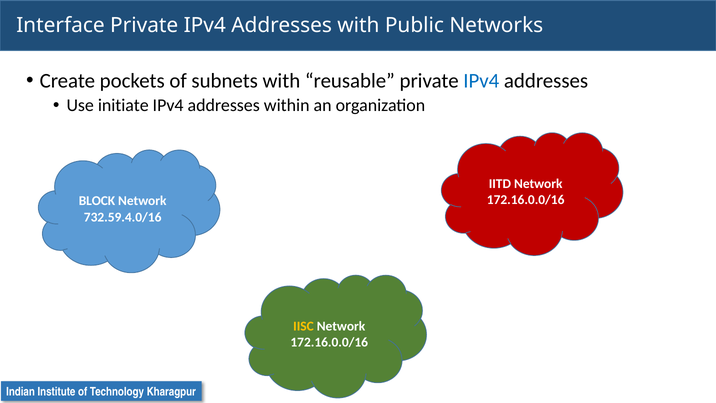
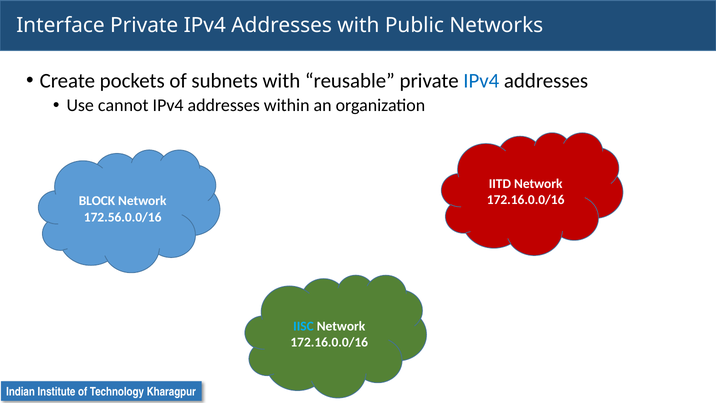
initiate: initiate -> cannot
732.59.4.0/16: 732.59.4.0/16 -> 172.56.0.0/16
IISC colour: yellow -> light blue
